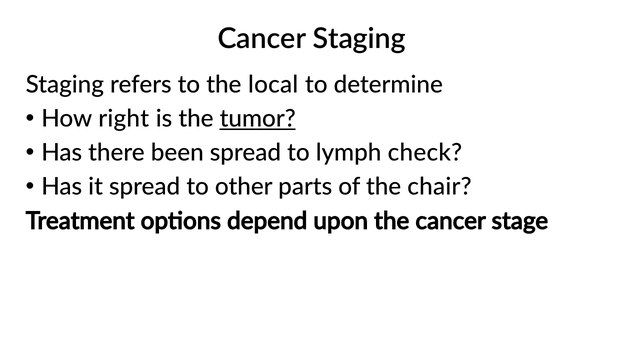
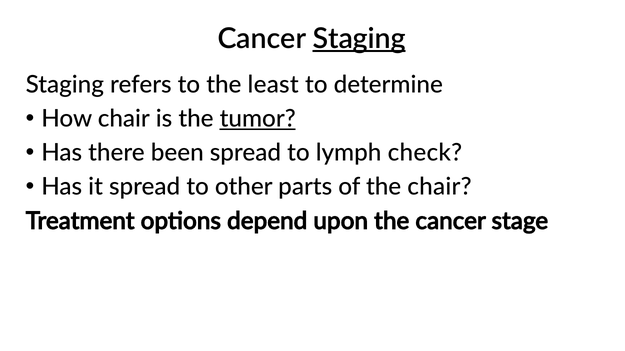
Staging at (359, 39) underline: none -> present
local: local -> least
How right: right -> chair
